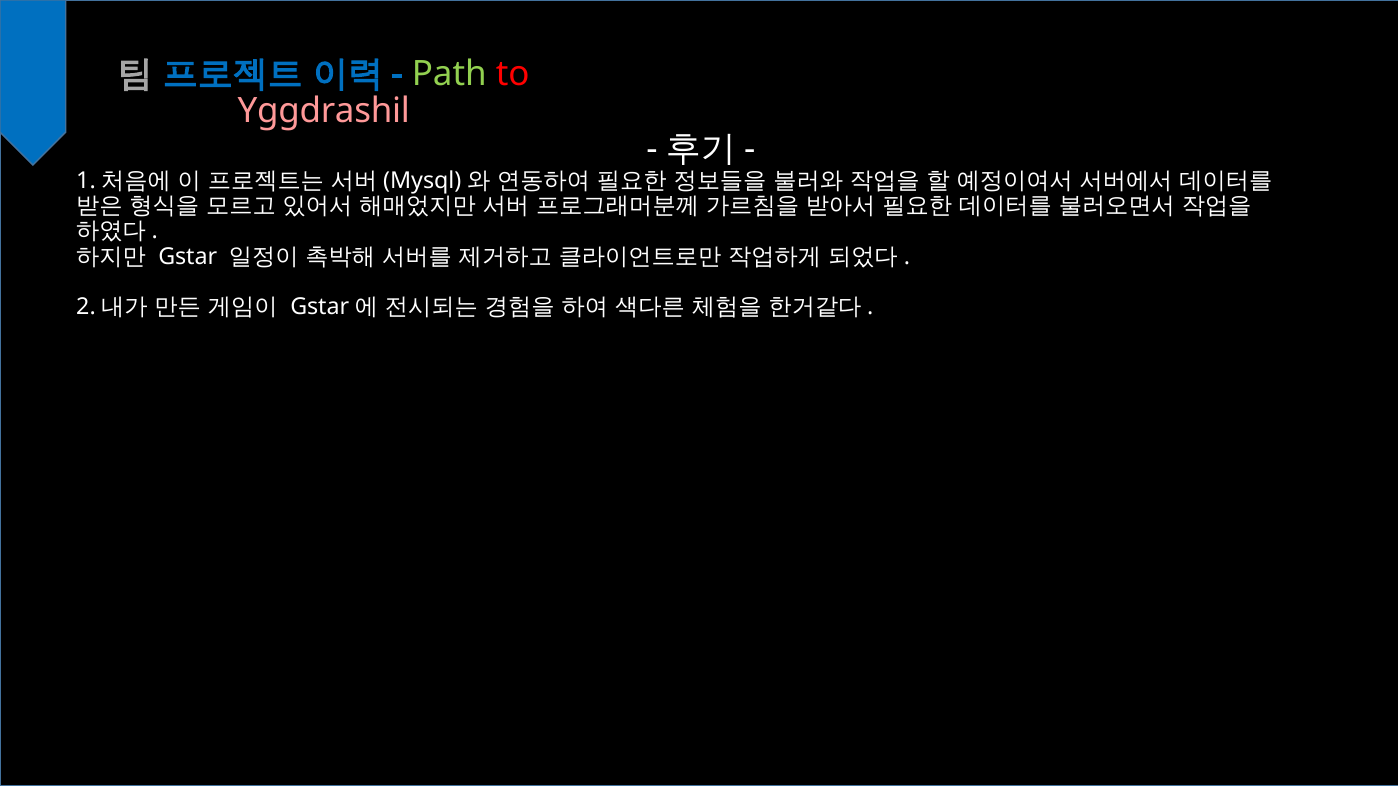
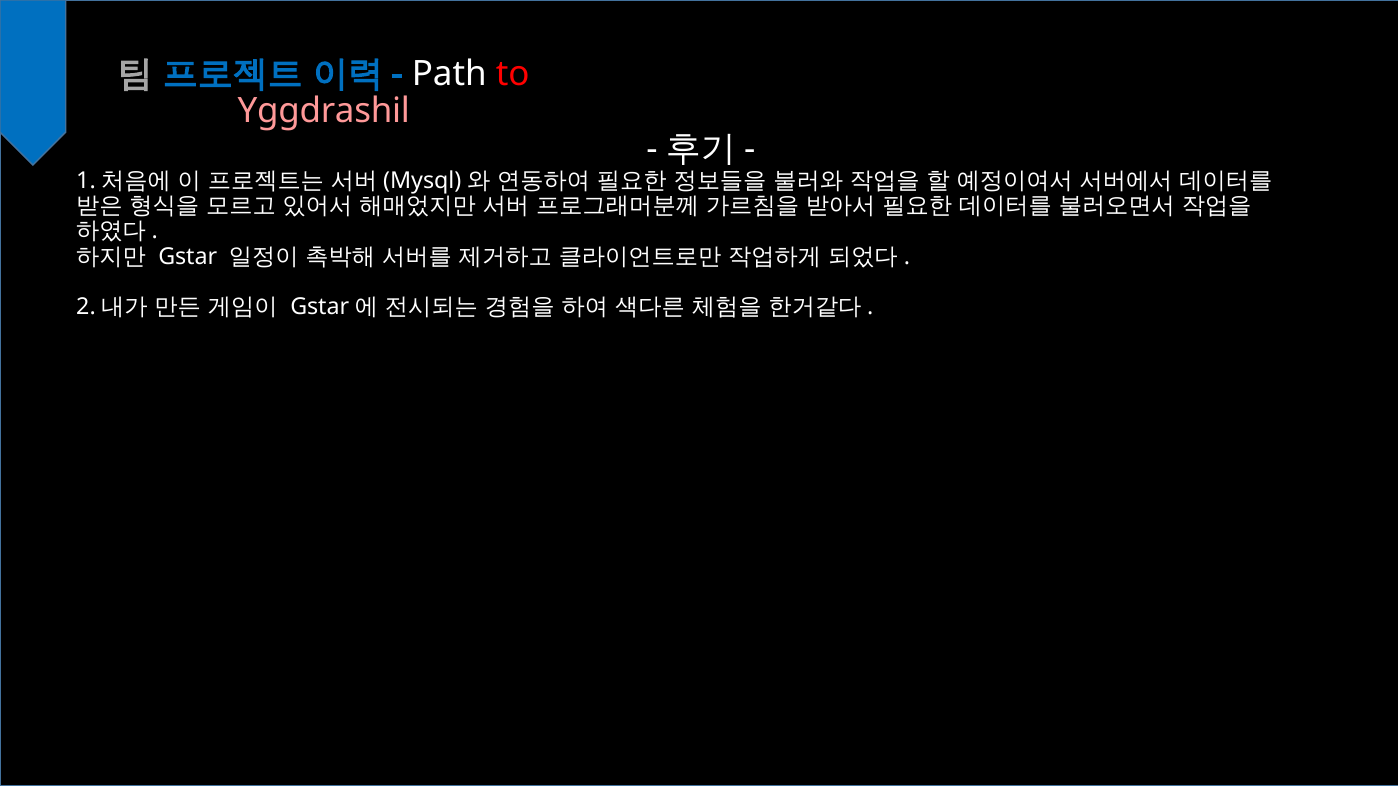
Path colour: light green -> white
